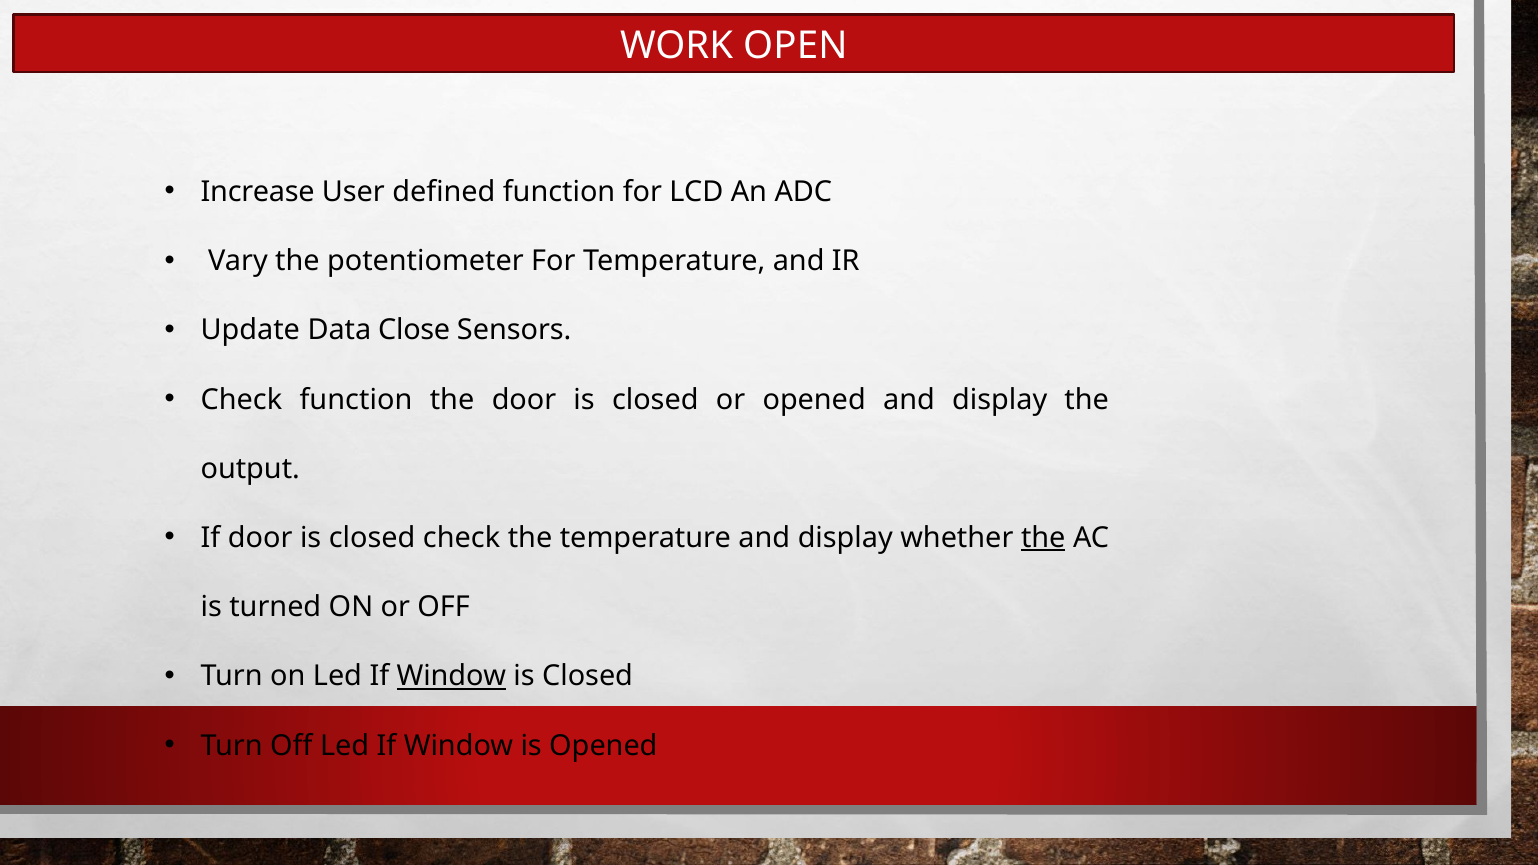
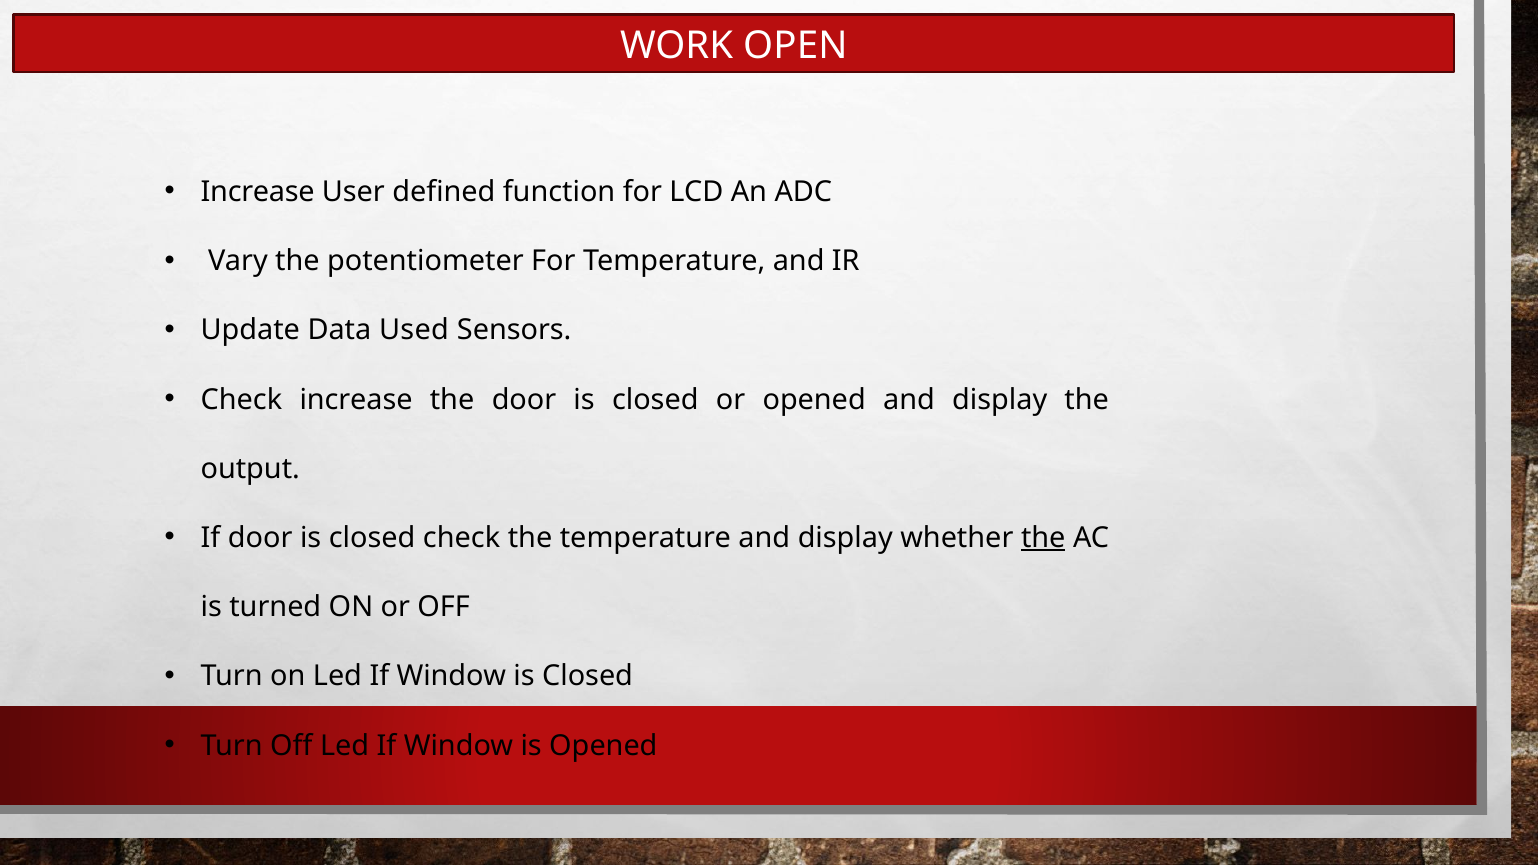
Close: Close -> Used
Check function: function -> increase
Window at (451, 676) underline: present -> none
